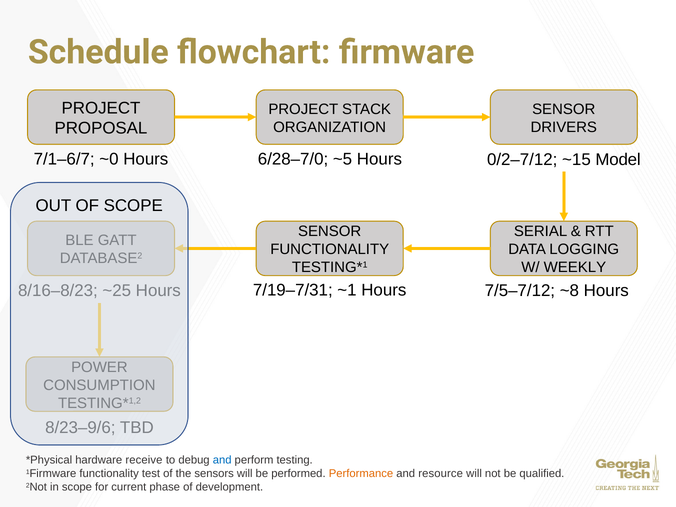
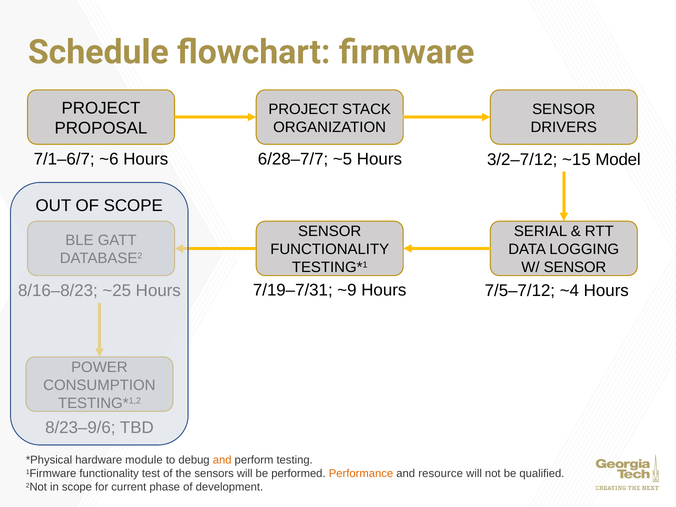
~0: ~0 -> ~6
6/28–7/0: 6/28–7/0 -> 6/28–7/7
0/2–7/12: 0/2–7/12 -> 3/2–7/12
W/ WEEKLY: WEEKLY -> SENSOR
~1: ~1 -> ~9
~8: ~8 -> ~4
receive: receive -> module
and at (222, 460) colour: blue -> orange
